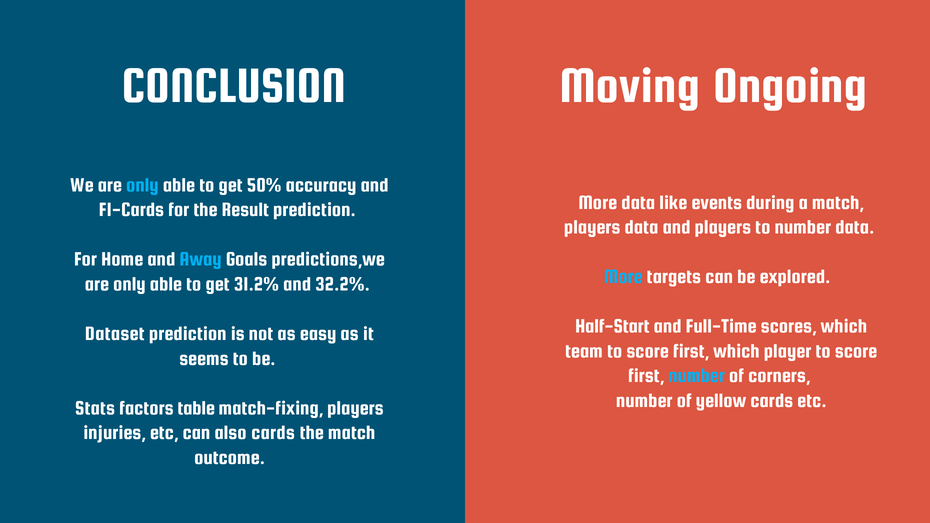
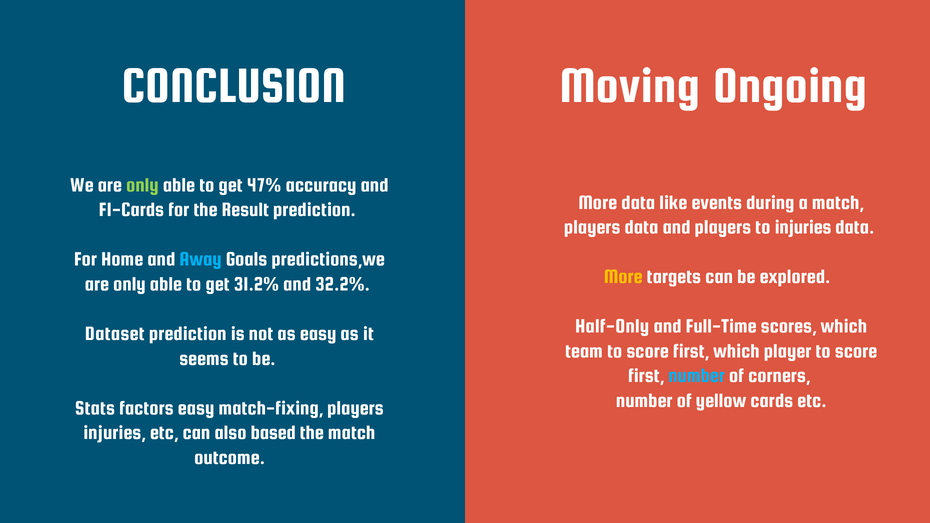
only at (142, 185) colour: light blue -> light green
50%: 50% -> 47%
to number: number -> injuries
More at (623, 277) colour: light blue -> yellow
Half-Start: Half-Start -> Half-Only
factors table: table -> easy
also cards: cards -> based
